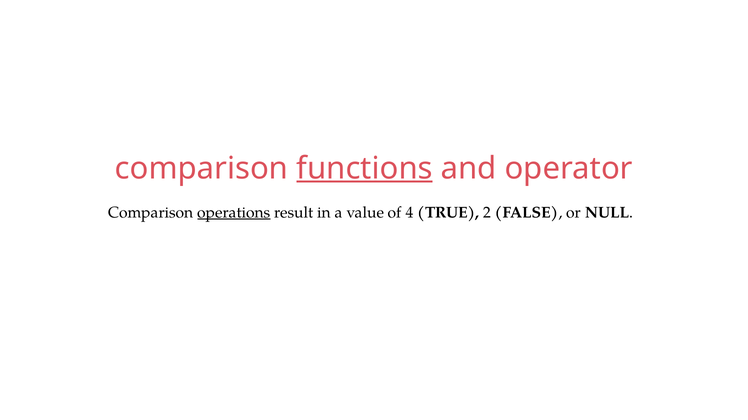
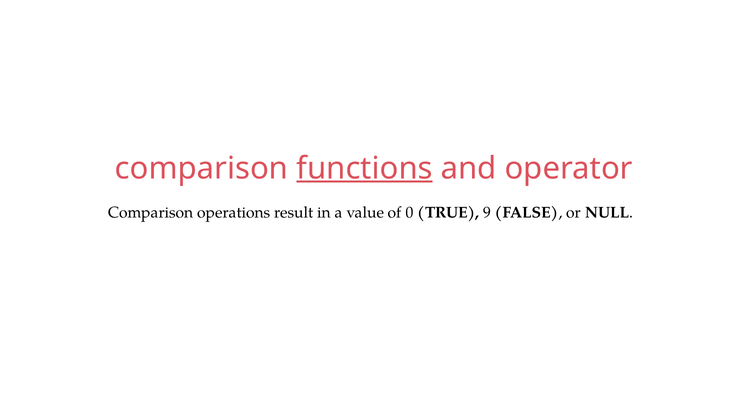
operations underline: present -> none
4: 4 -> 0
2: 2 -> 9
